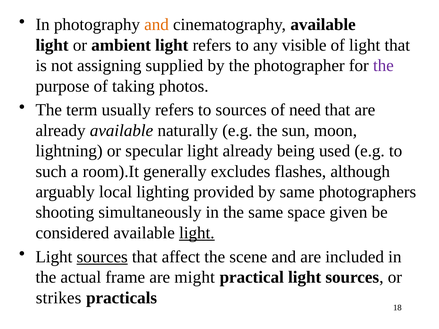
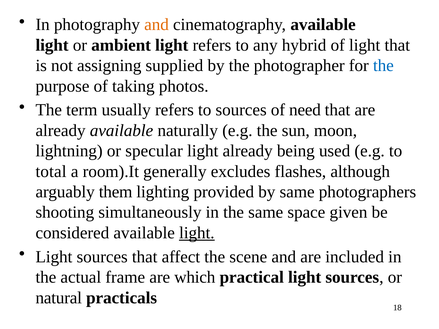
visible: visible -> hybrid
the at (383, 66) colour: purple -> blue
such: such -> total
local: local -> them
sources at (102, 257) underline: present -> none
might: might -> which
strikes: strikes -> natural
